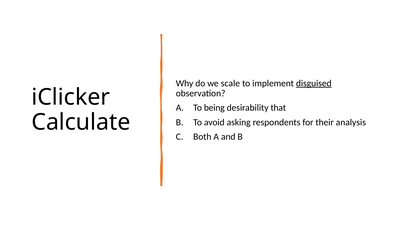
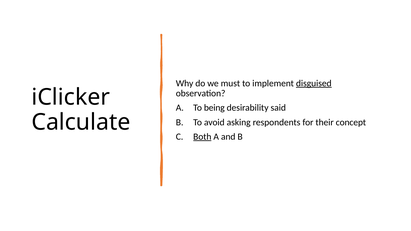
scale: scale -> must
that: that -> said
analysis: analysis -> concept
Both underline: none -> present
